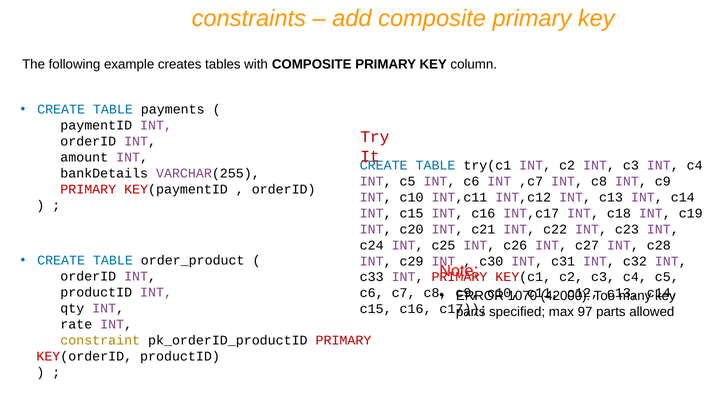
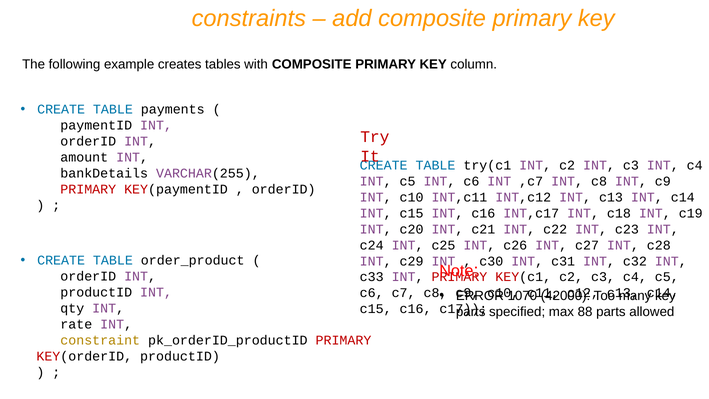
97: 97 -> 88
